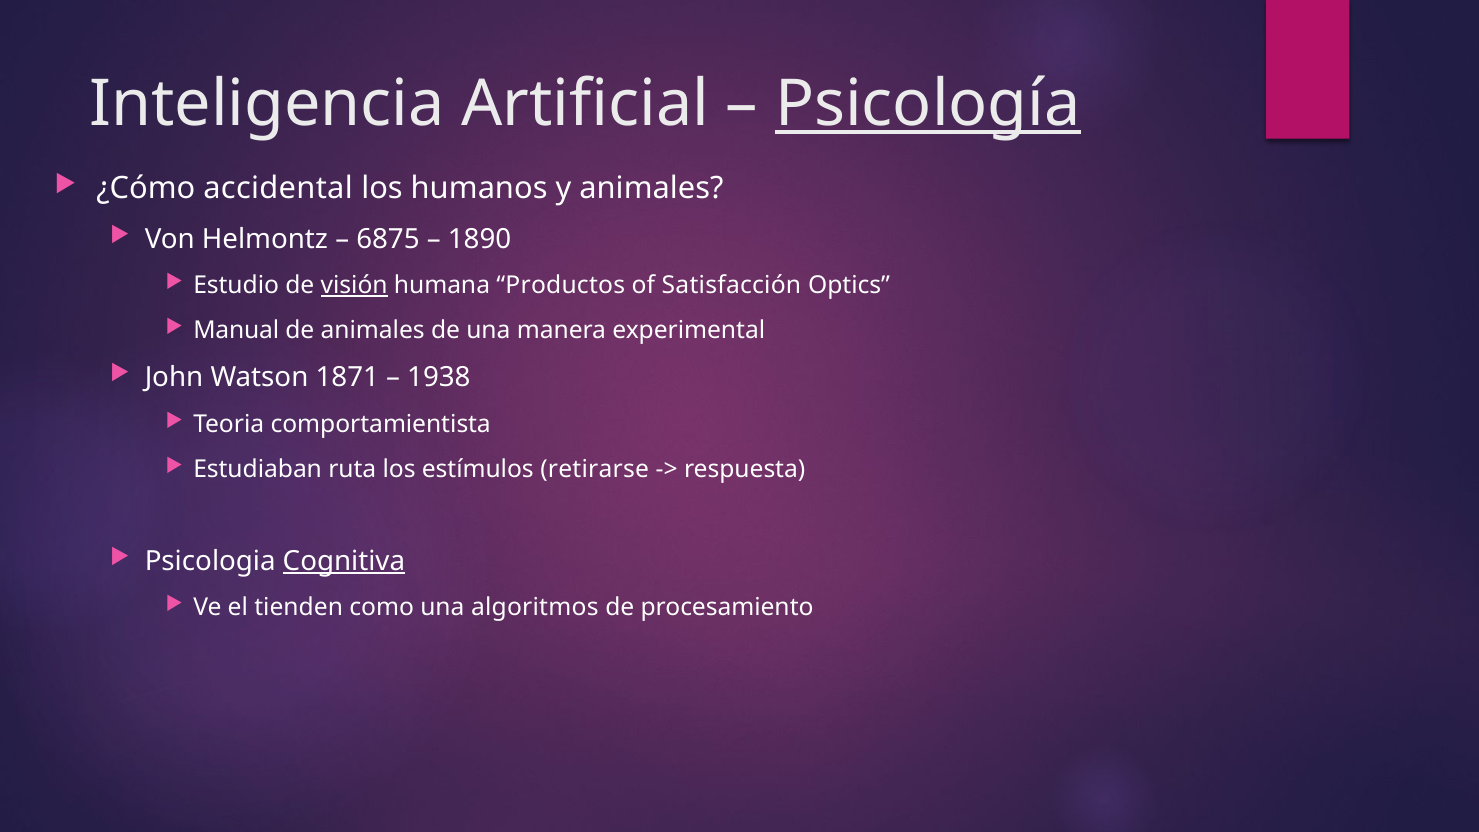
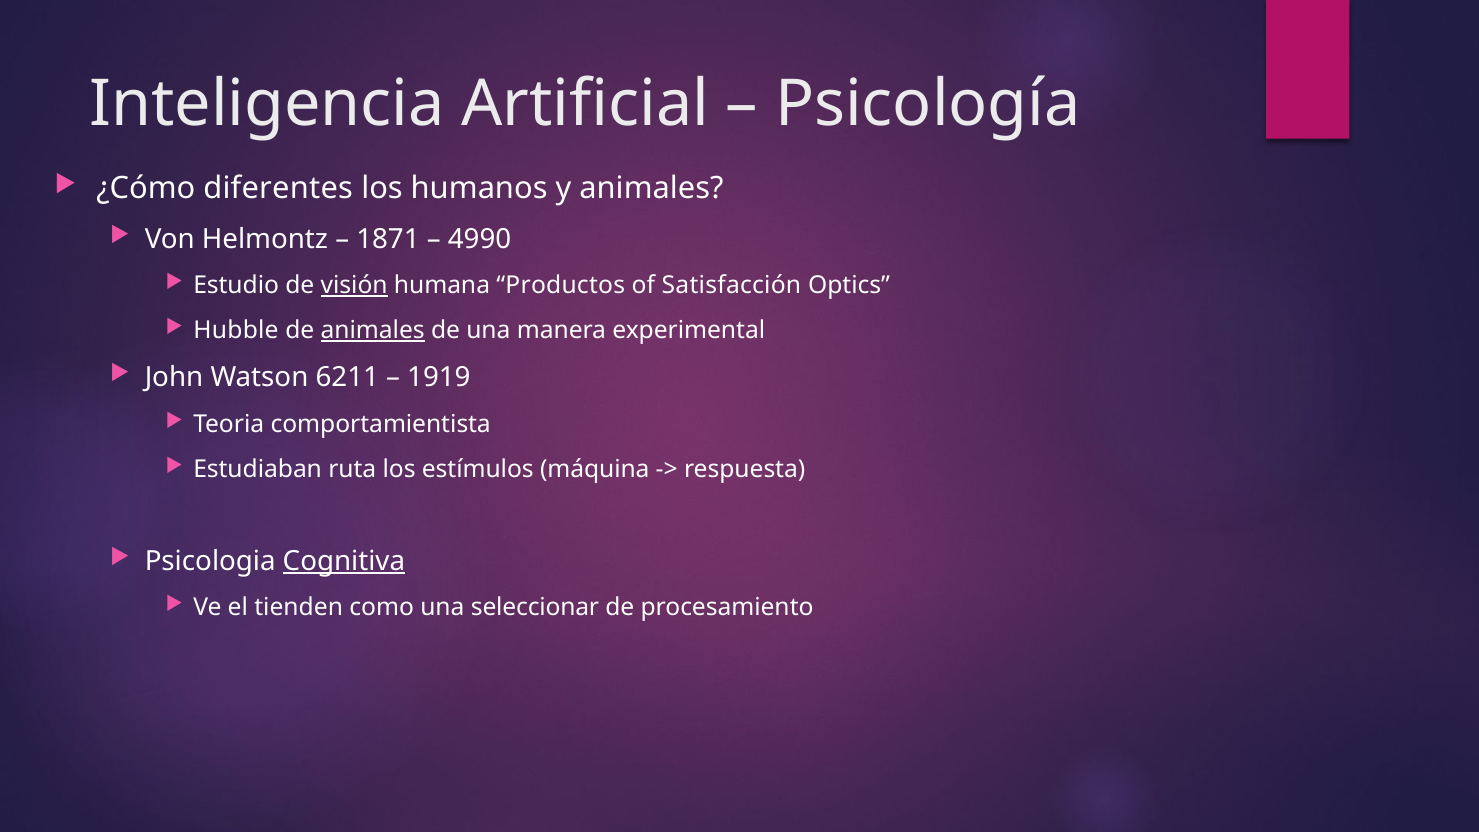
Psicología underline: present -> none
accidental: accidental -> diferentes
6875: 6875 -> 1871
1890: 1890 -> 4990
Manual: Manual -> Hubble
animales at (373, 330) underline: none -> present
1871: 1871 -> 6211
1938: 1938 -> 1919
retirarse: retirarse -> máquina
algoritmos: algoritmos -> seleccionar
